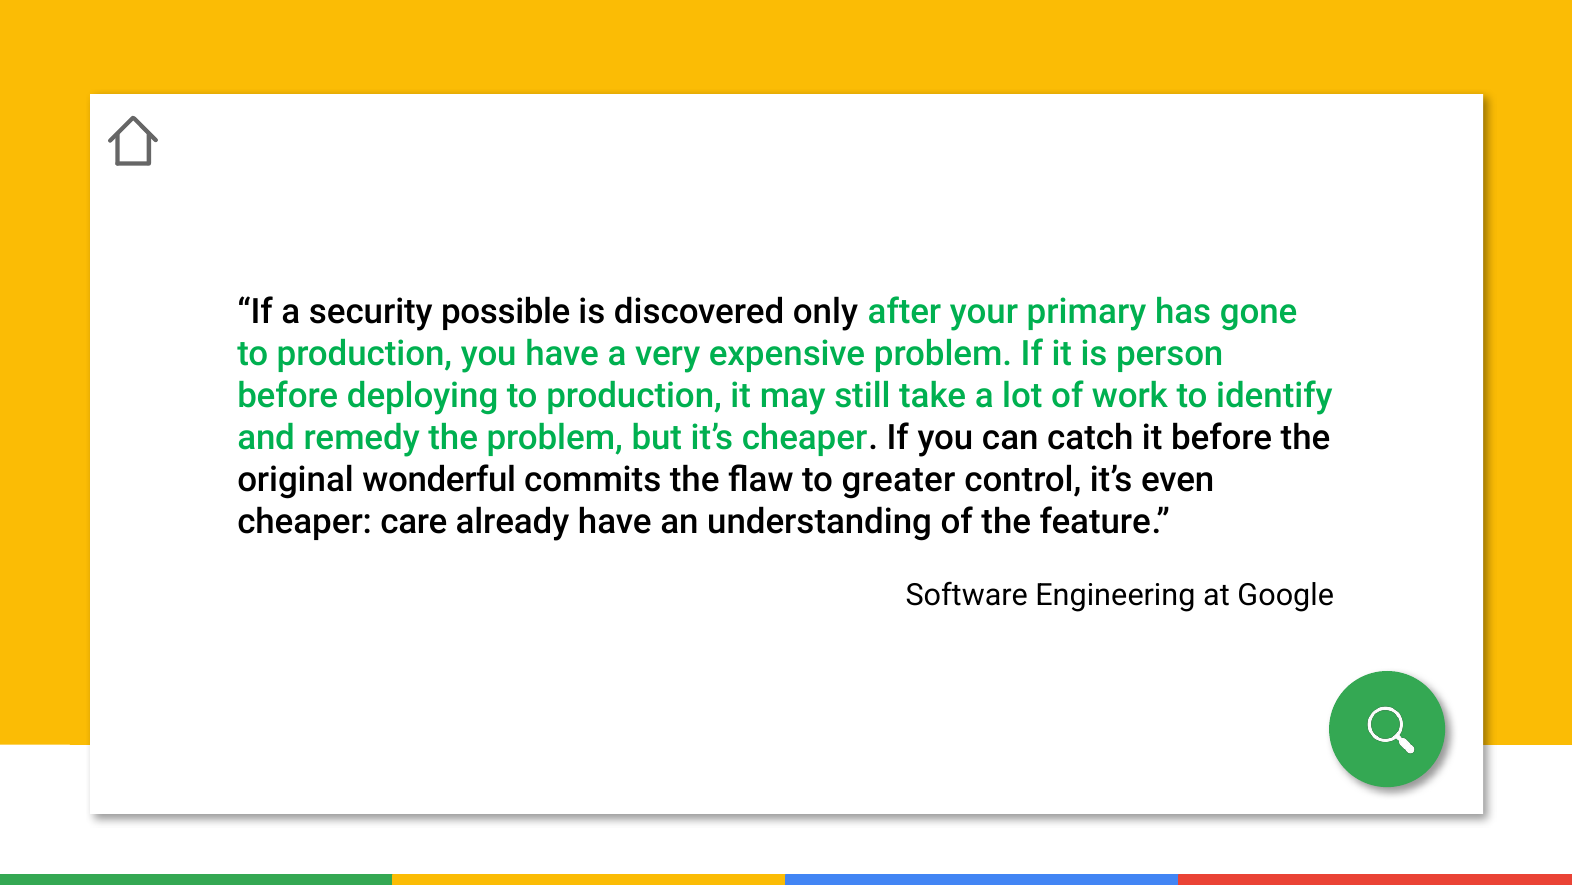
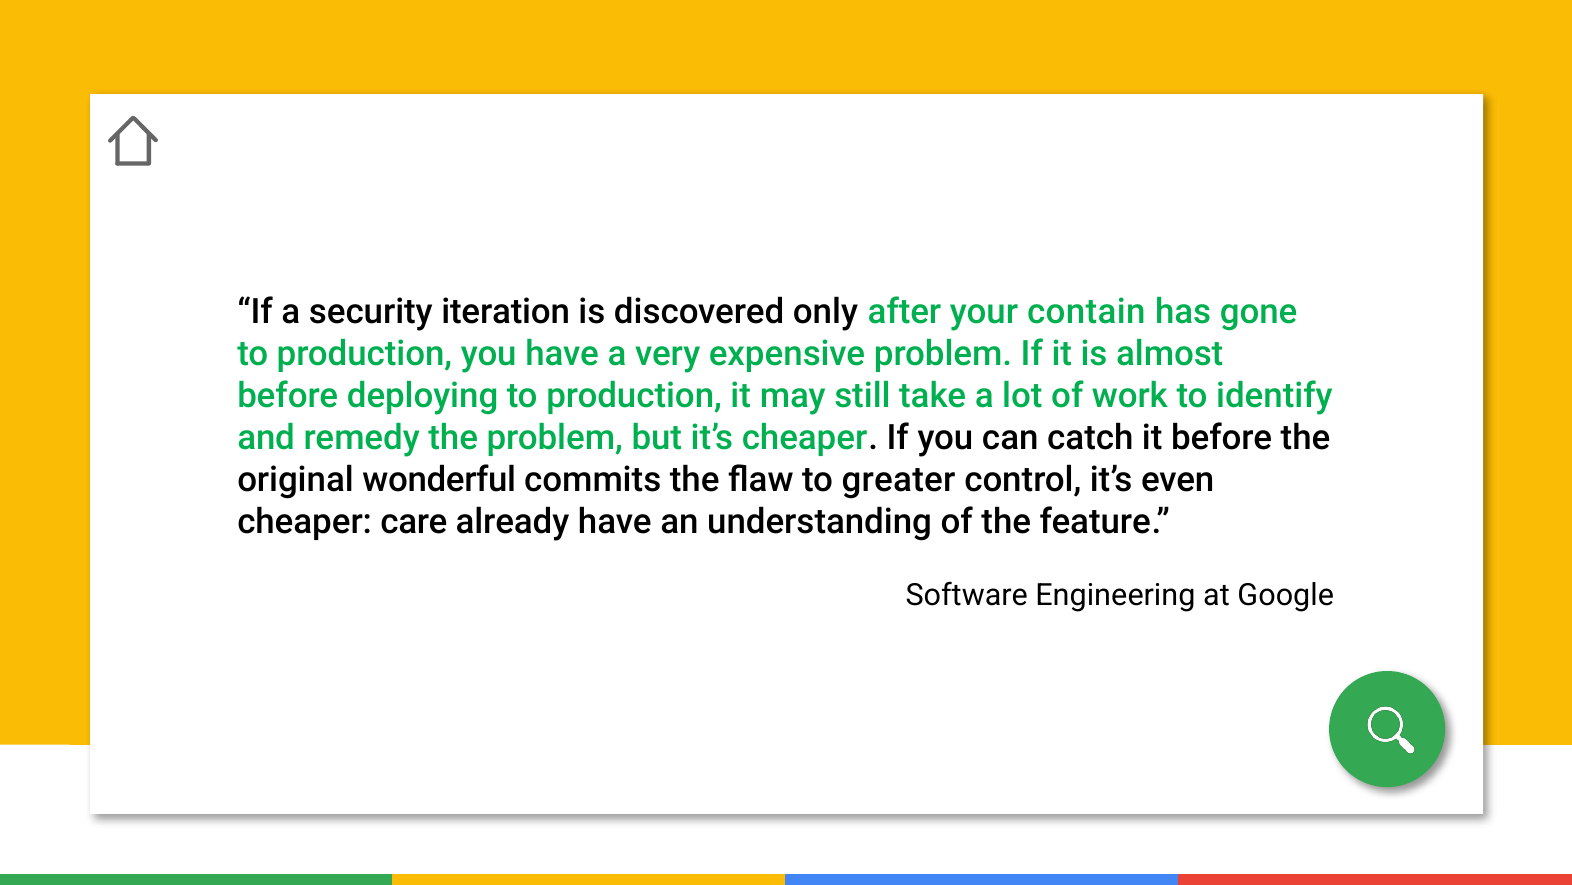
possible: possible -> iteration
primary: primary -> contain
person: person -> almost
